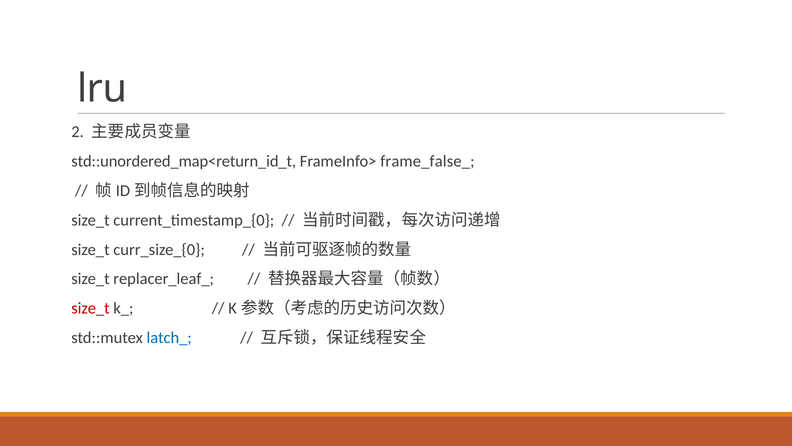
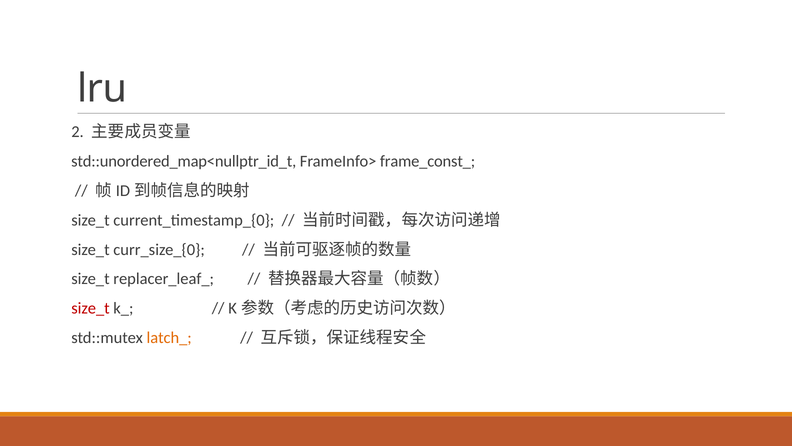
std::unordered_map<return_id_t: std::unordered_map<return_id_t -> std::unordered_map<nullptr_id_t
frame_false_: frame_false_ -> frame_const_
latch_ colour: blue -> orange
